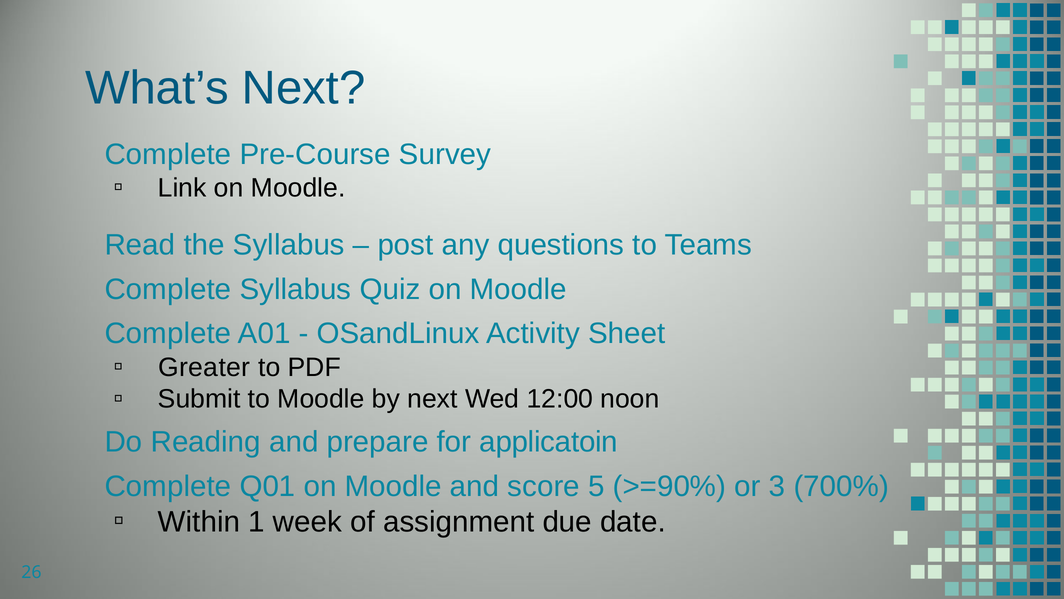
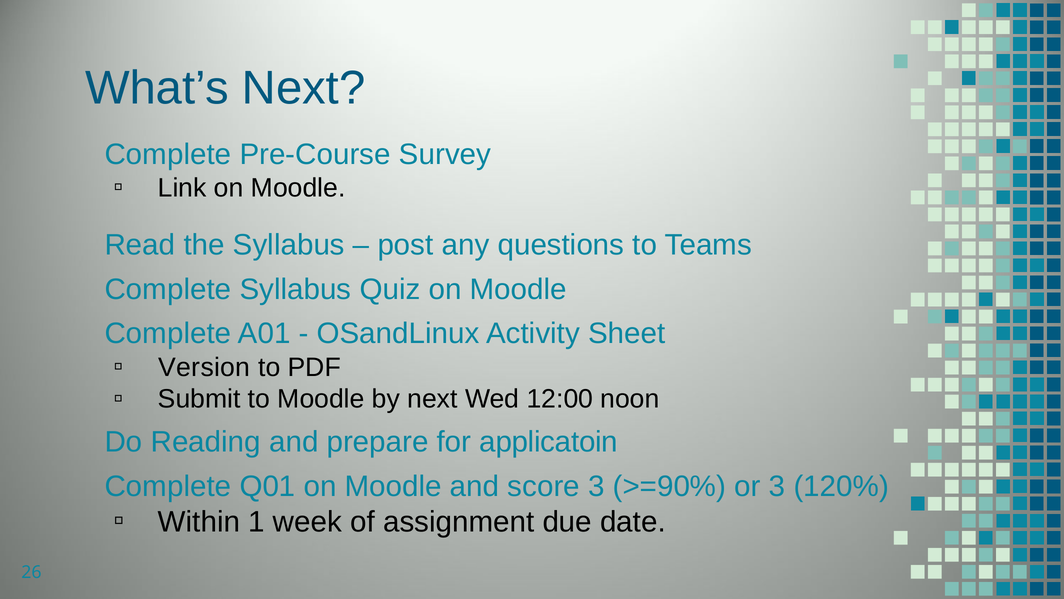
Greater: Greater -> Version
score 5: 5 -> 3
700%: 700% -> 120%
